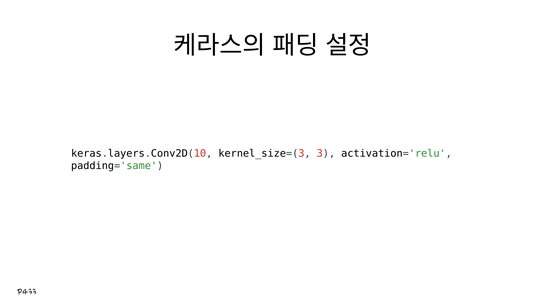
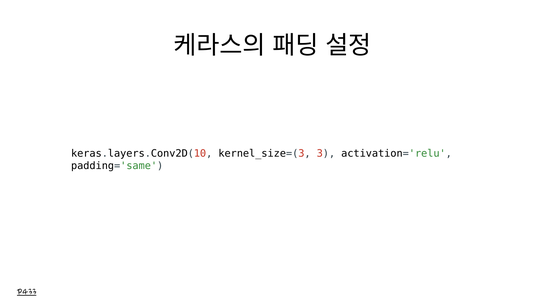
P433 underline: none -> present
